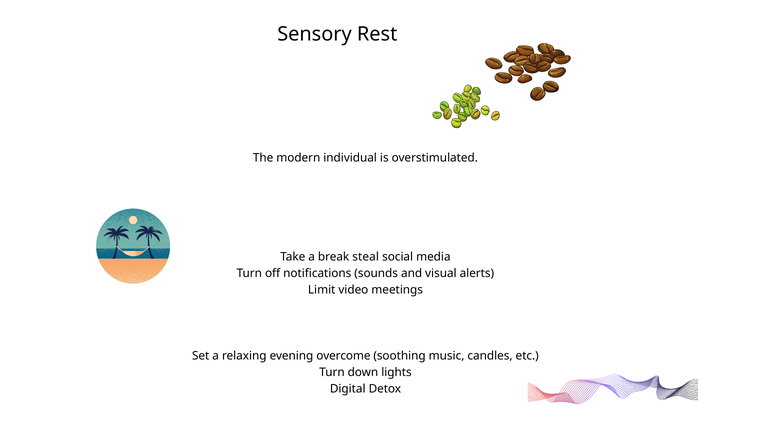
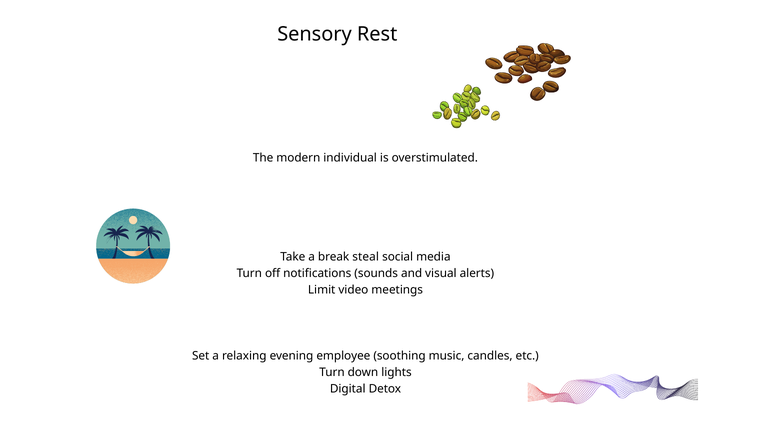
overcome: overcome -> employee
